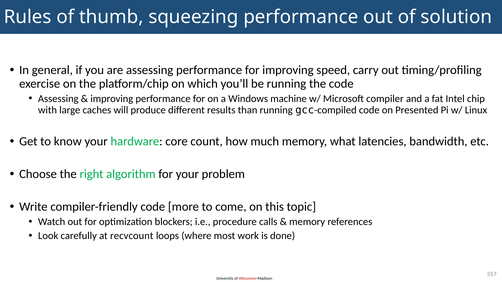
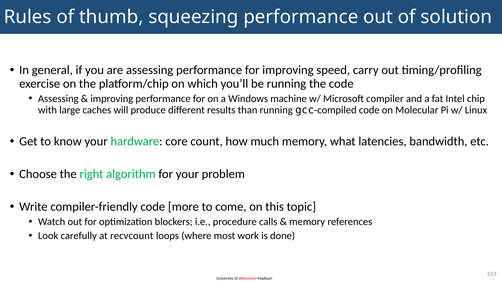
Presented: Presented -> Molecular
